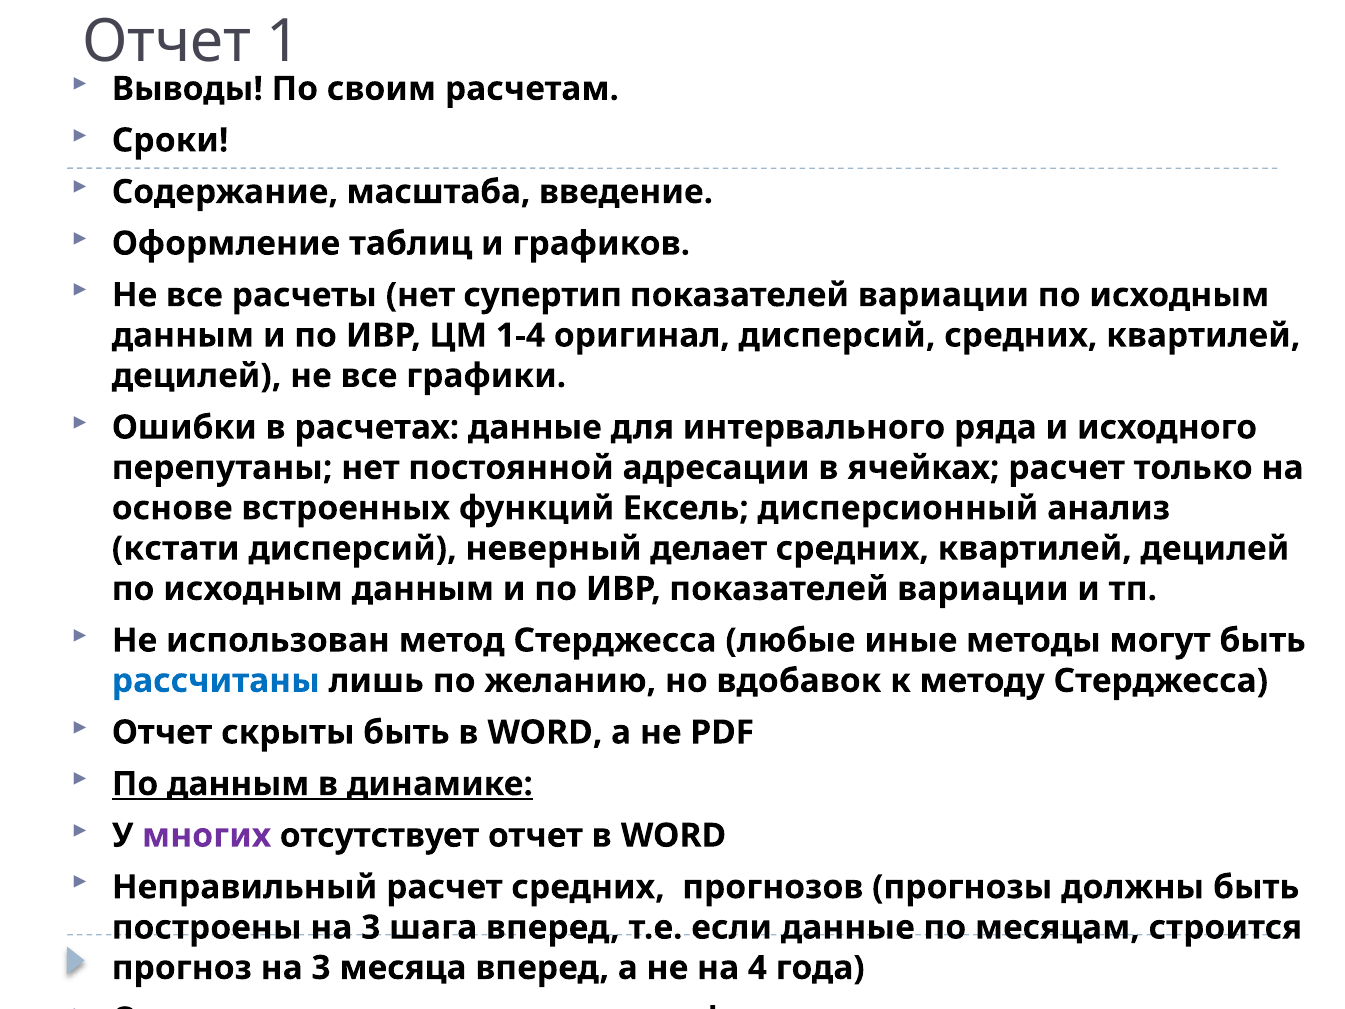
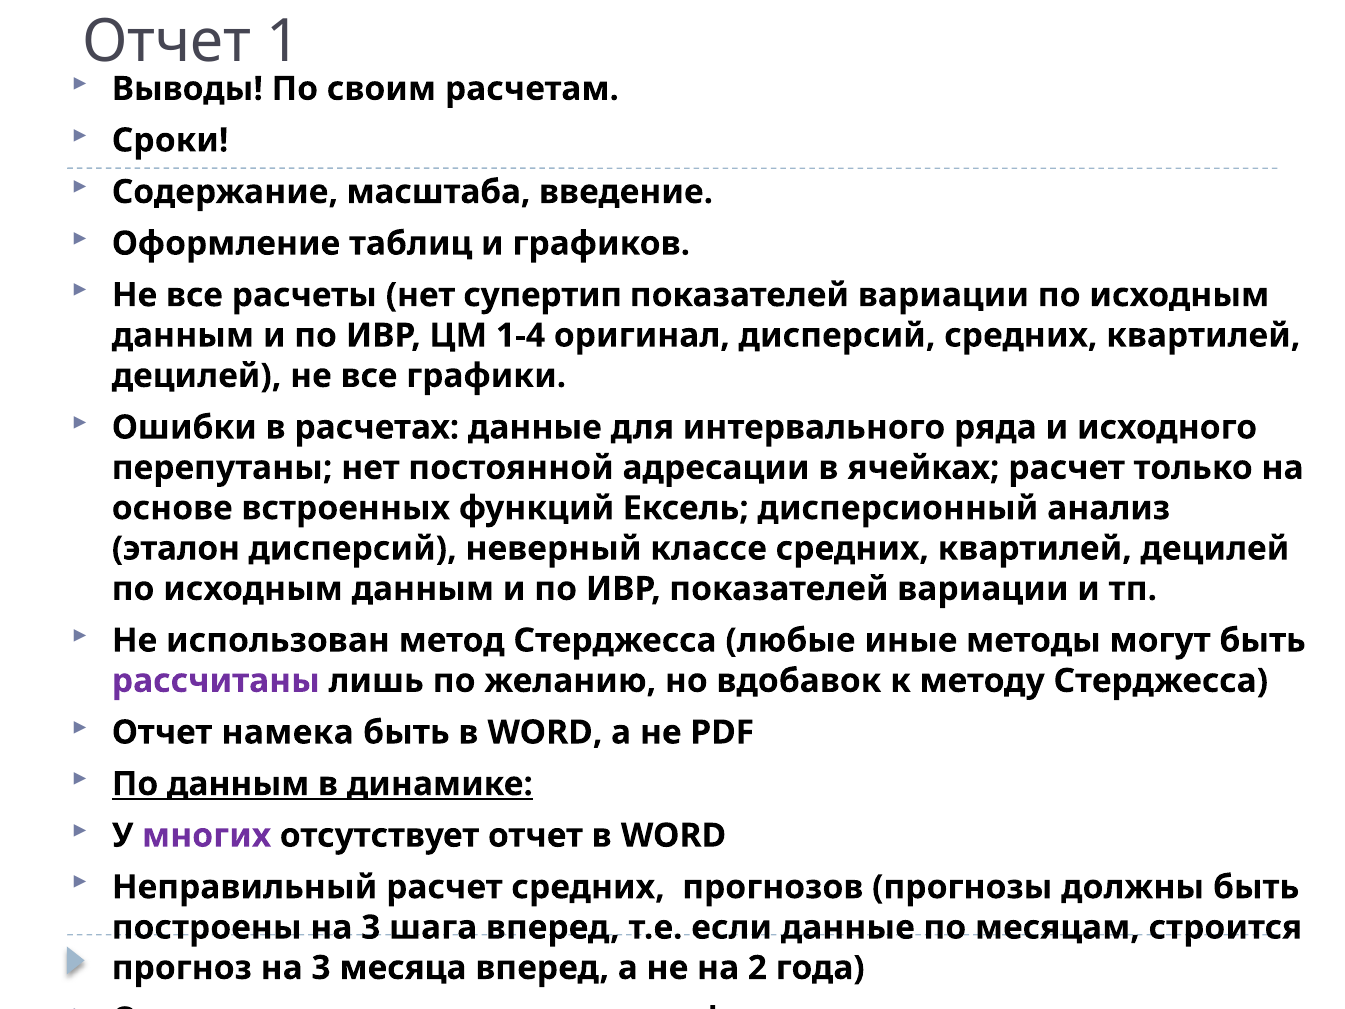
кстати: кстати -> эталон
делает: делает -> классе
рассчитаны colour: blue -> purple
скрыты: скрыты -> намека
4: 4 -> 2
